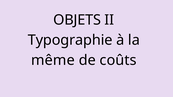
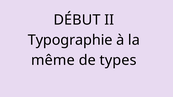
OBJETS: OBJETS -> DÉBUT
coûts: coûts -> types
